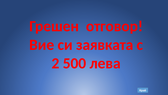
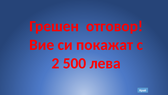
заявката: заявката -> покажат
